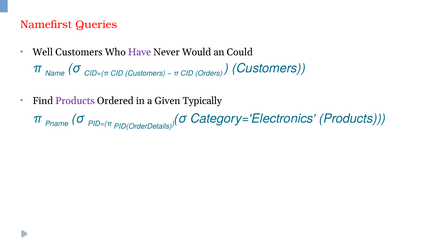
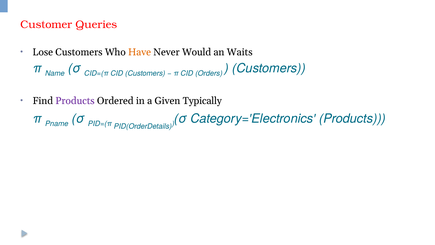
Namefirst: Namefirst -> Customer
Well: Well -> Lose
Have colour: purple -> orange
Could: Could -> Waits
